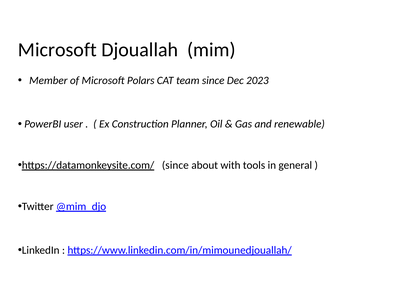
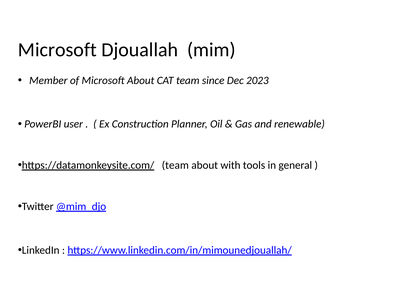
Microsoft Polars: Polars -> About
https://datamonkeysite.com/ since: since -> team
